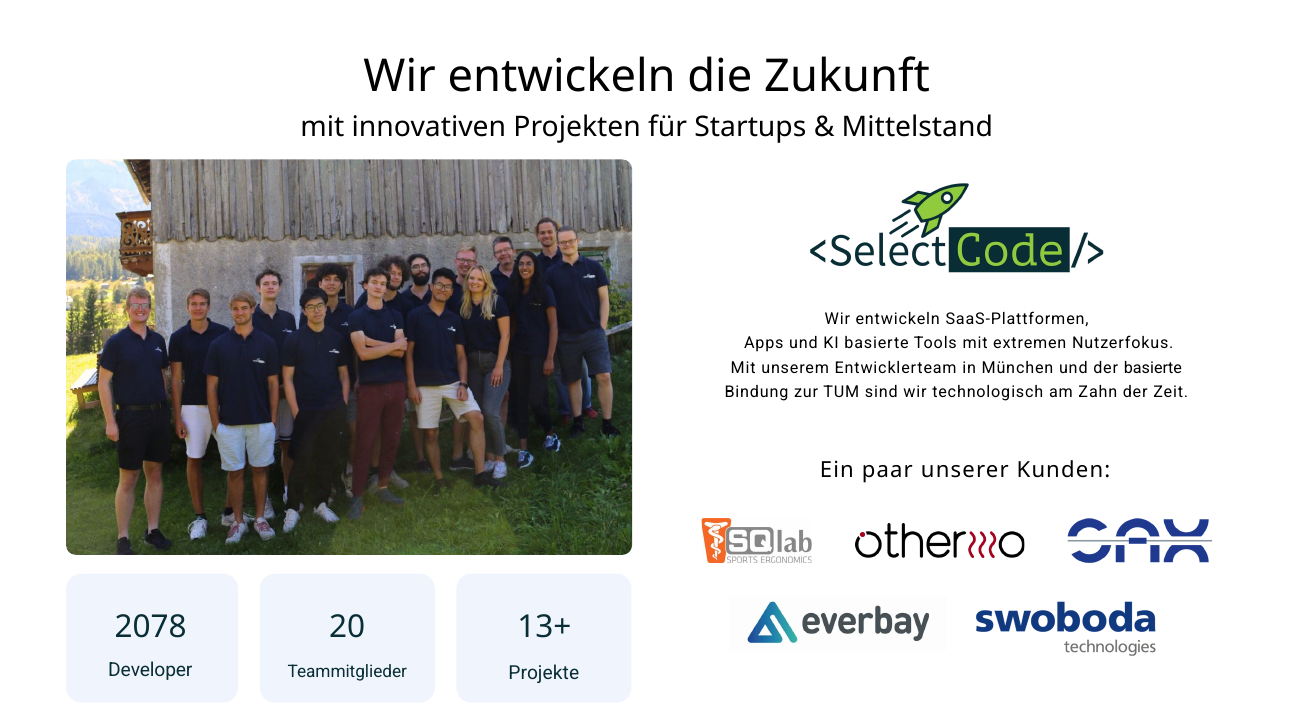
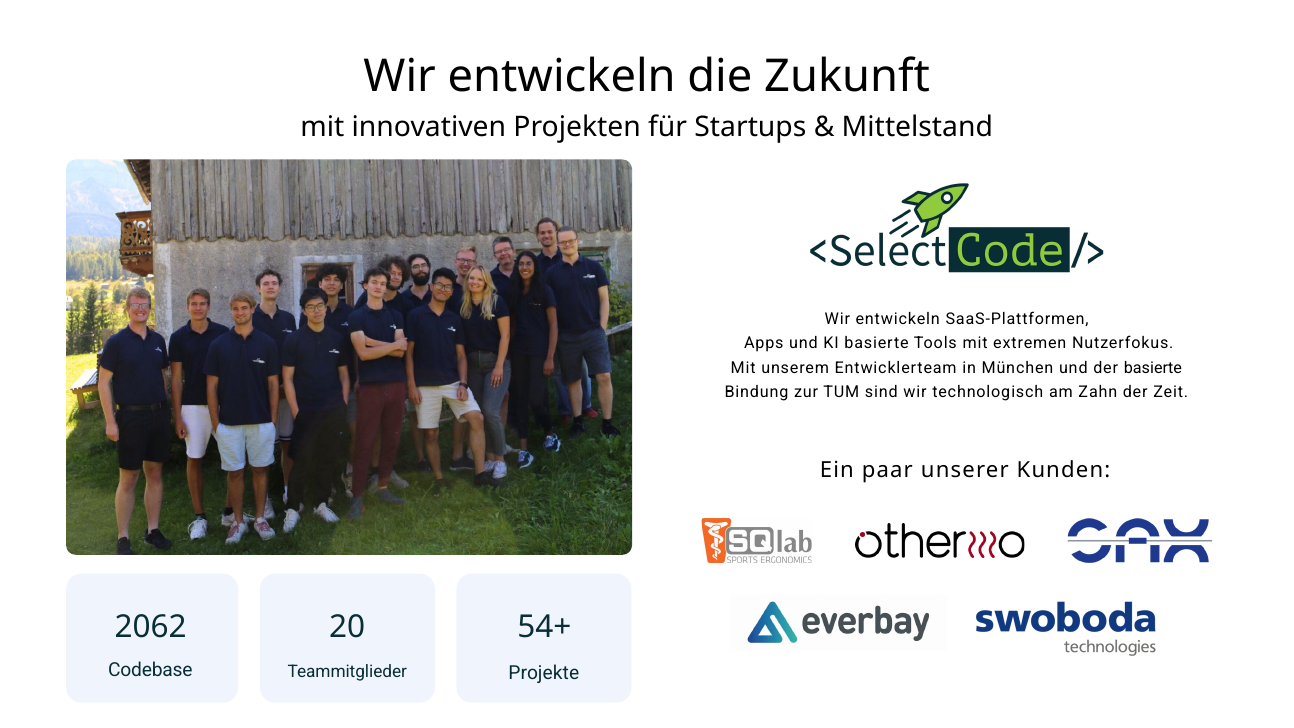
2078: 2078 -> 2062
13+: 13+ -> 54+
Developer: Developer -> Codebase
